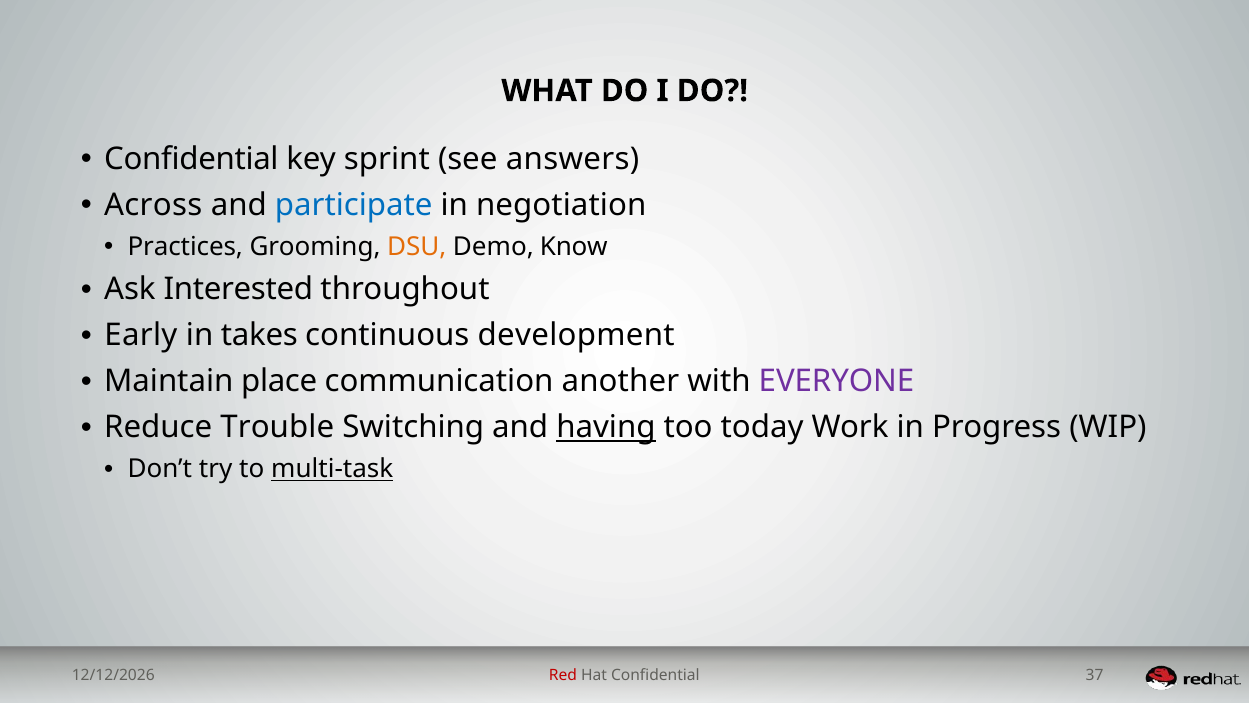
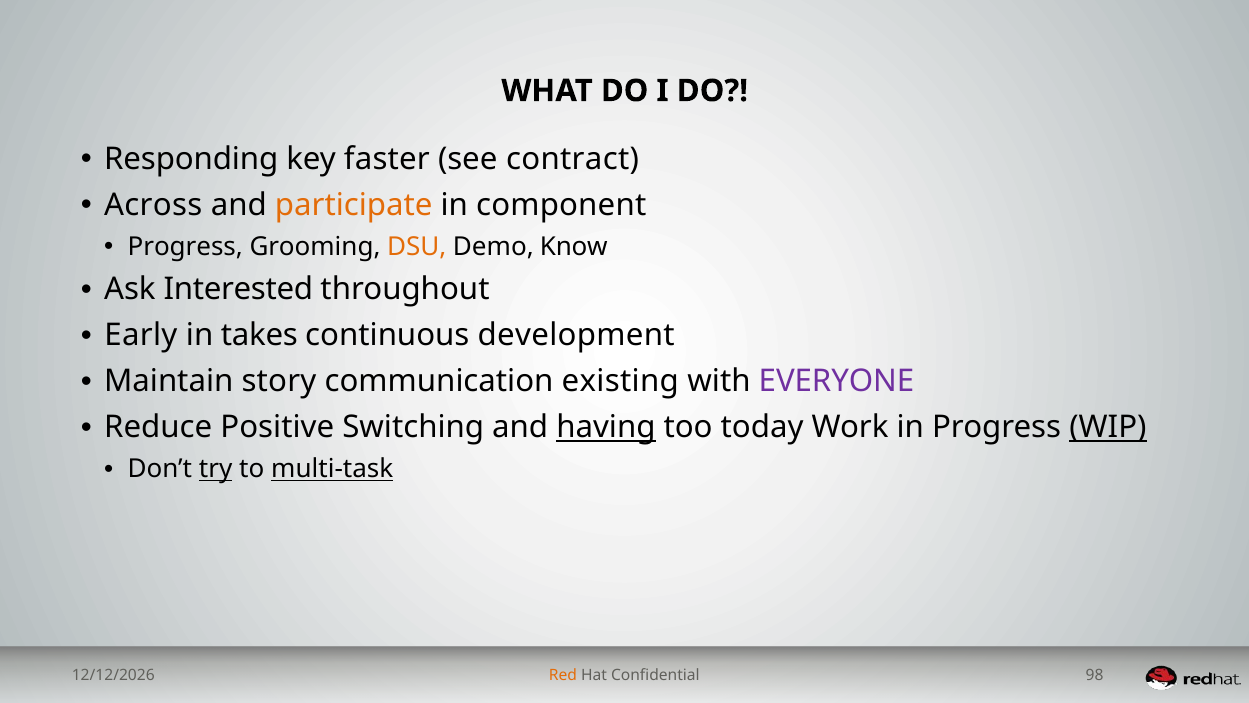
Confidential at (191, 159): Confidential -> Responding
sprint: sprint -> faster
answers: answers -> contract
participate colour: blue -> orange
negotiation: negotiation -> component
Practices at (185, 246): Practices -> Progress
place: place -> story
another: another -> existing
Trouble: Trouble -> Positive
WIP underline: none -> present
try underline: none -> present
Red colour: red -> orange
37: 37 -> 98
